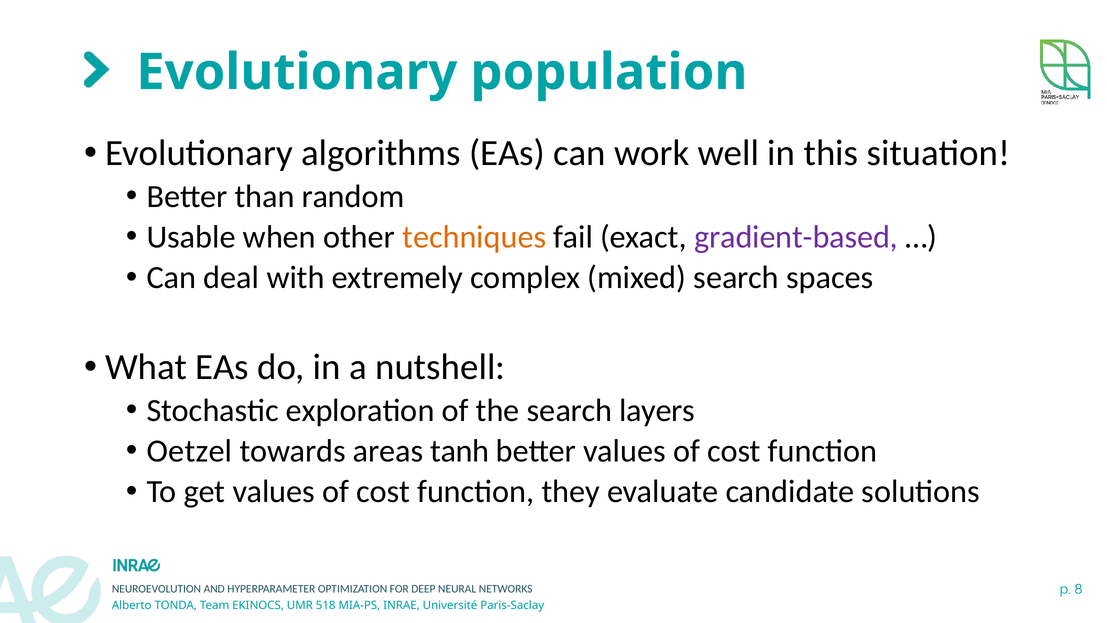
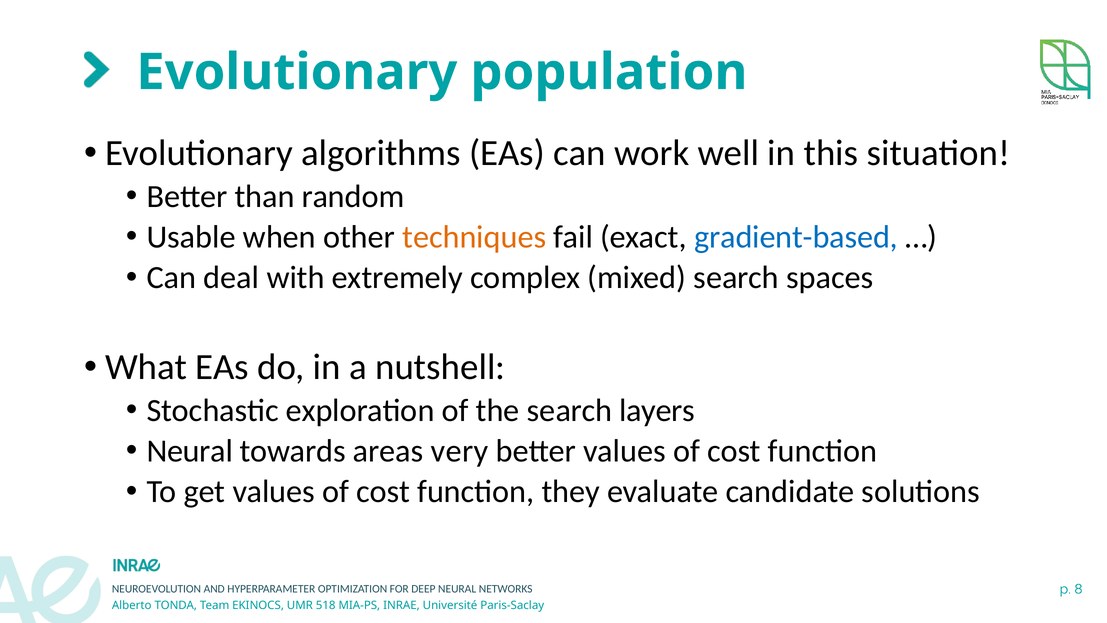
gradient-based colour: purple -> blue
Oetzel at (189, 451): Oetzel -> Neural
tanh: tanh -> very
